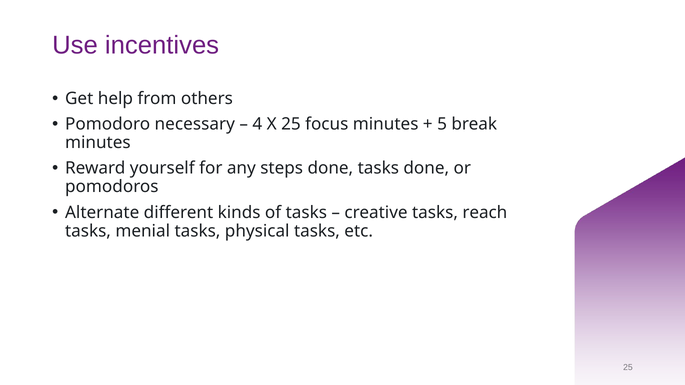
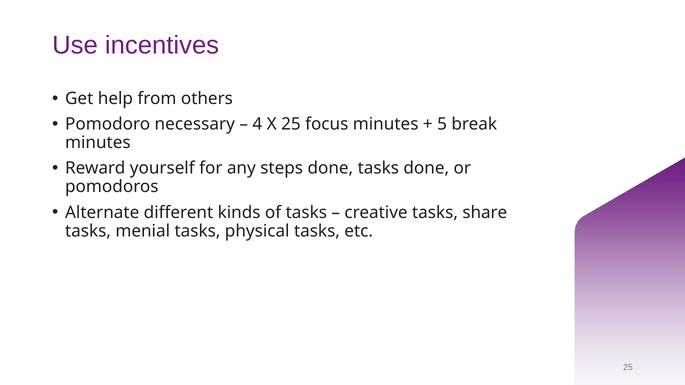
reach: reach -> share
